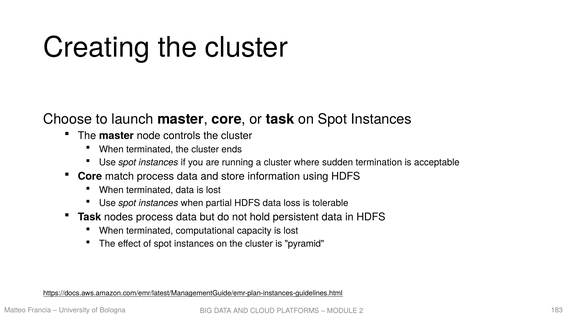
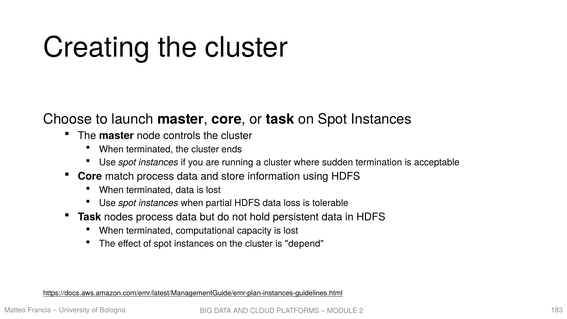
pyramid: pyramid -> depend
